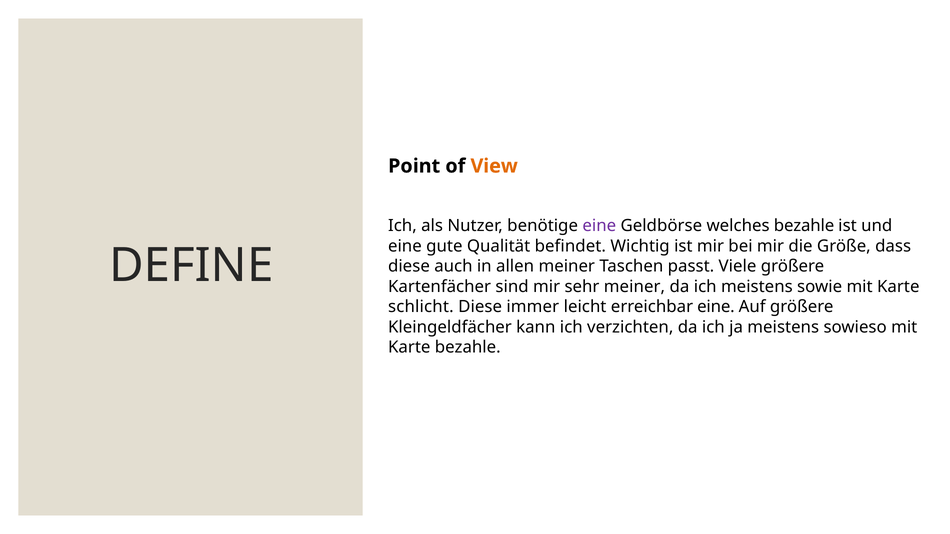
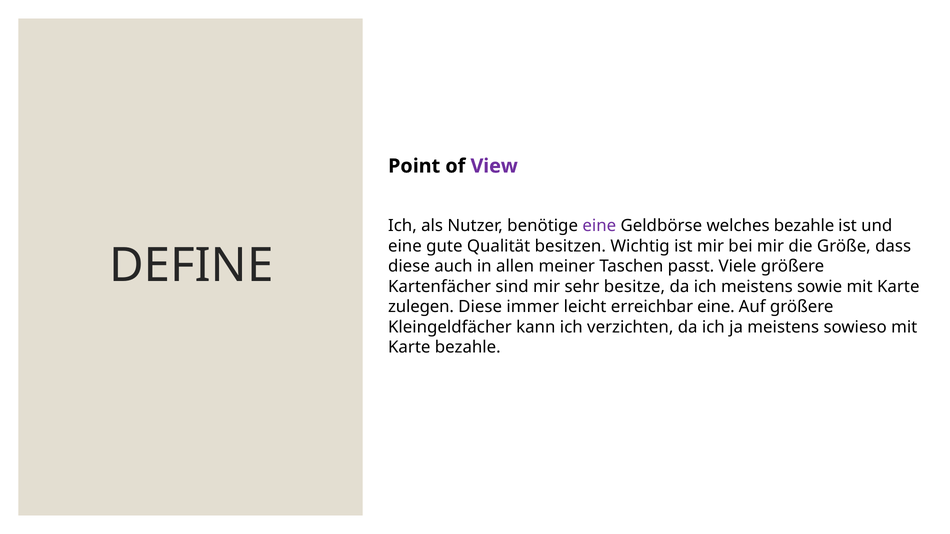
View colour: orange -> purple
befindet: befindet -> besitzen
sehr meiner: meiner -> besitze
schlicht: schlicht -> zulegen
